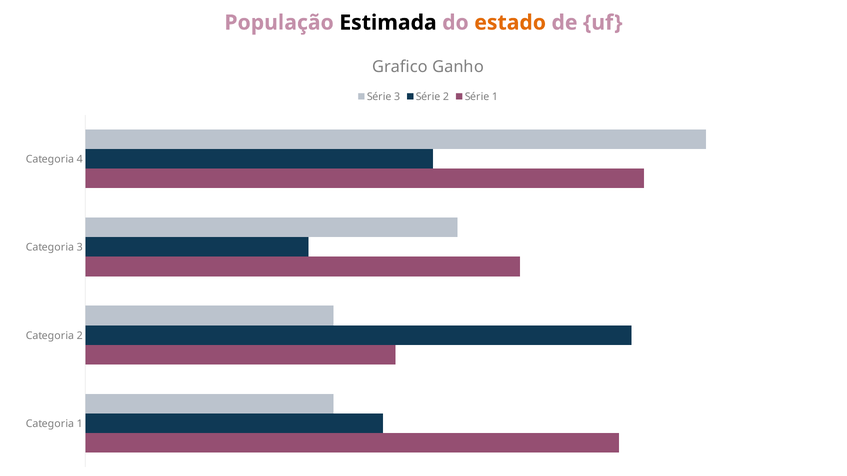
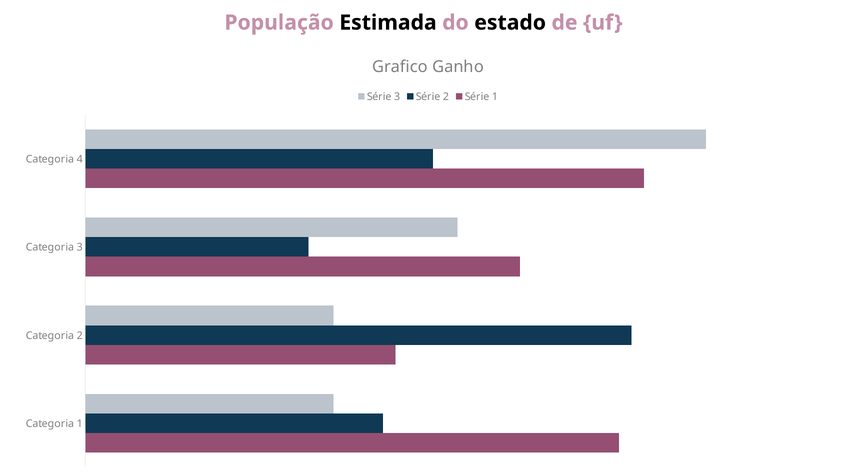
estado colour: orange -> black
